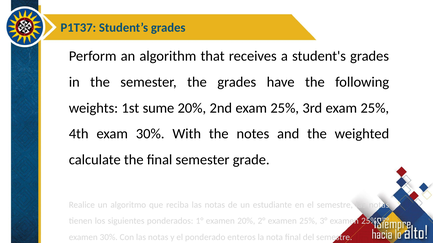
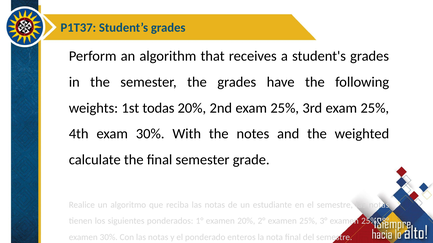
sume: sume -> todas
3° examen 25% 7°: 7° -> 3°
